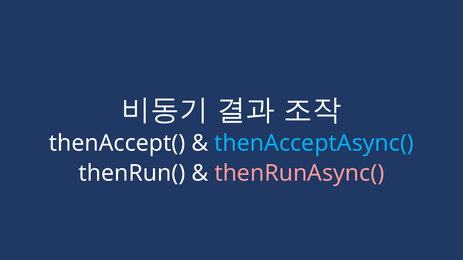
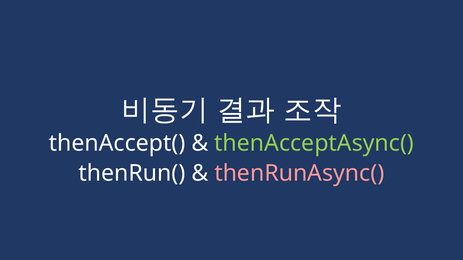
thenAcceptAsync( colour: light blue -> light green
